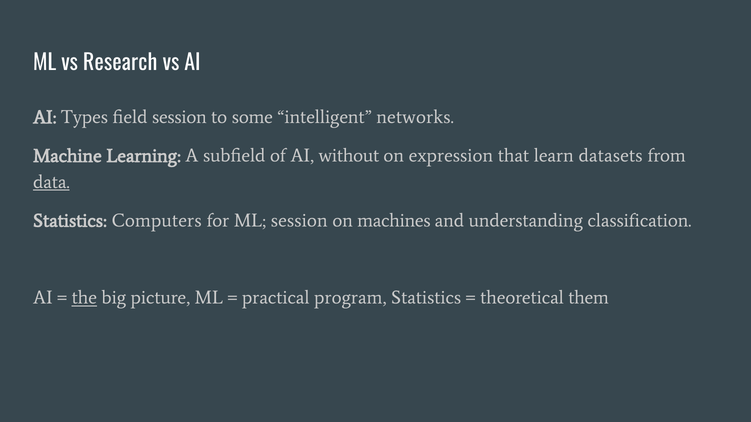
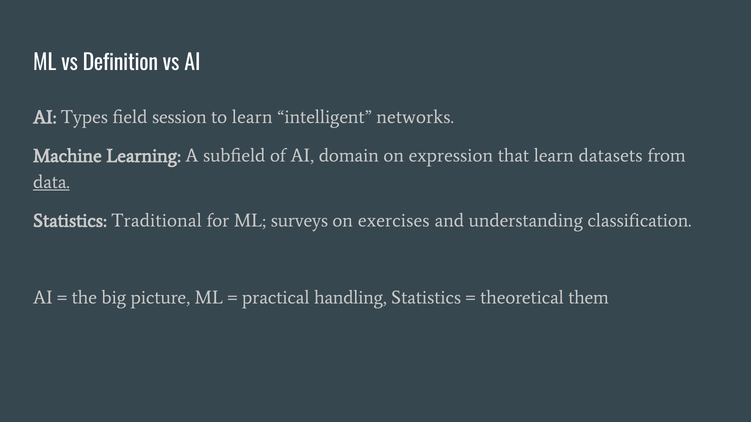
Research: Research -> Definition
to some: some -> learn
without: without -> domain
Computers: Computers -> Traditional
ML session: session -> surveys
machines: machines -> exercises
the underline: present -> none
program: program -> handling
